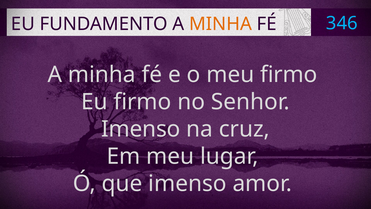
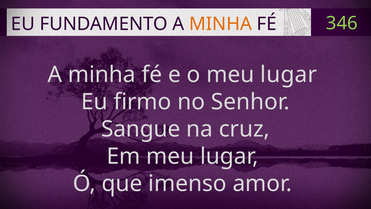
346 colour: light blue -> light green
o meu firmo: firmo -> lugar
Imenso at (141, 129): Imenso -> Sangue
